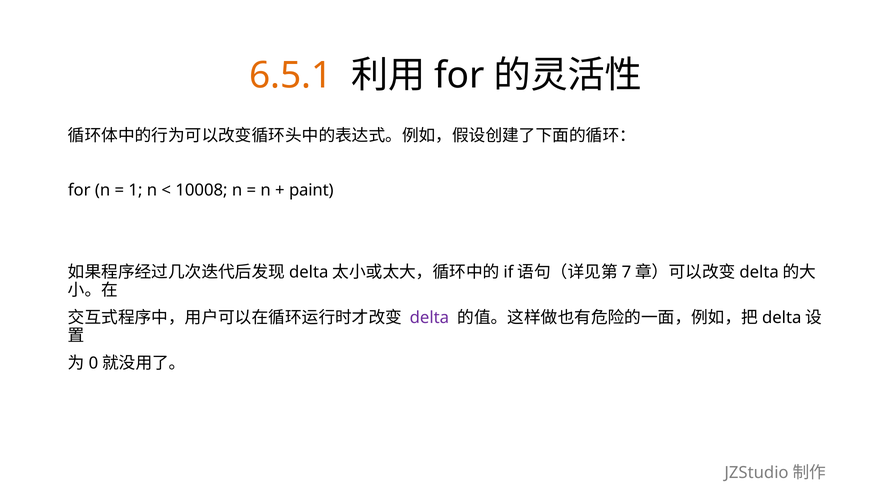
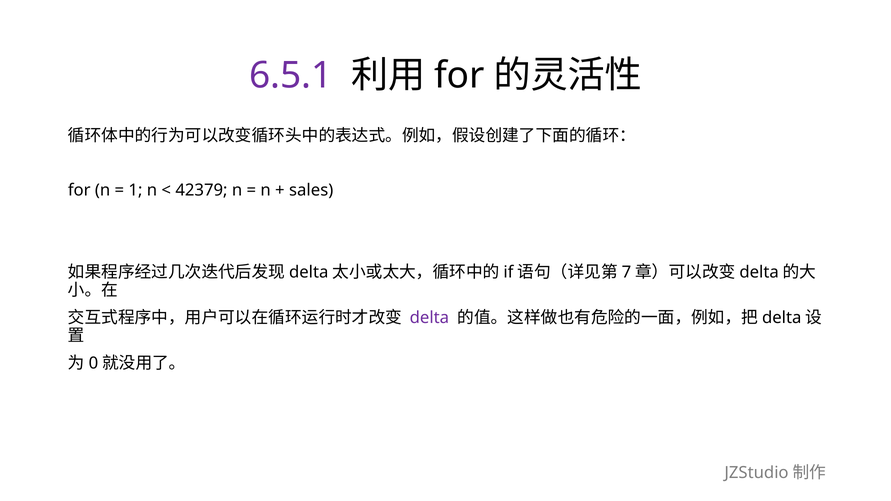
6.5.1 colour: orange -> purple
10008: 10008 -> 42379
paint: paint -> sales
